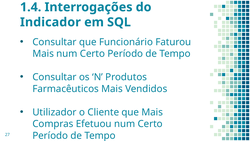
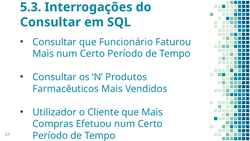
1.4: 1.4 -> 5.3
Indicador at (50, 22): Indicador -> Consultar
